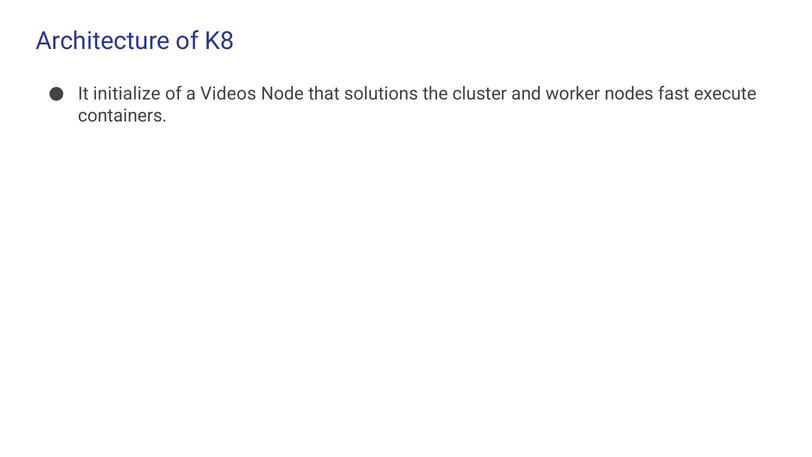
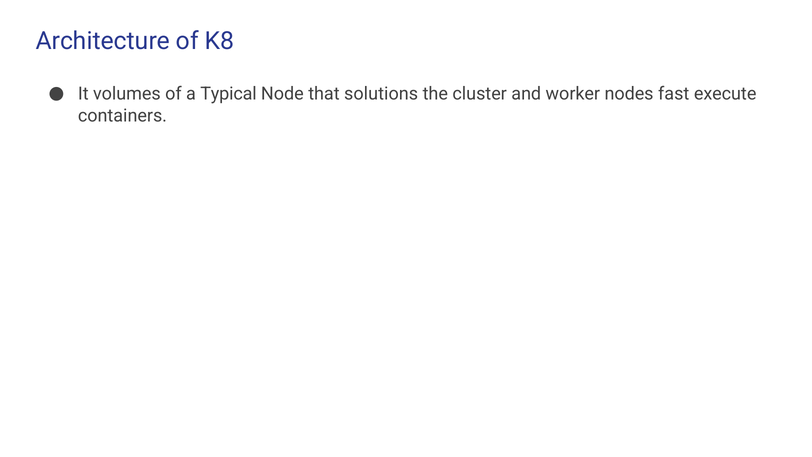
initialize: initialize -> volumes
Videos: Videos -> Typical
